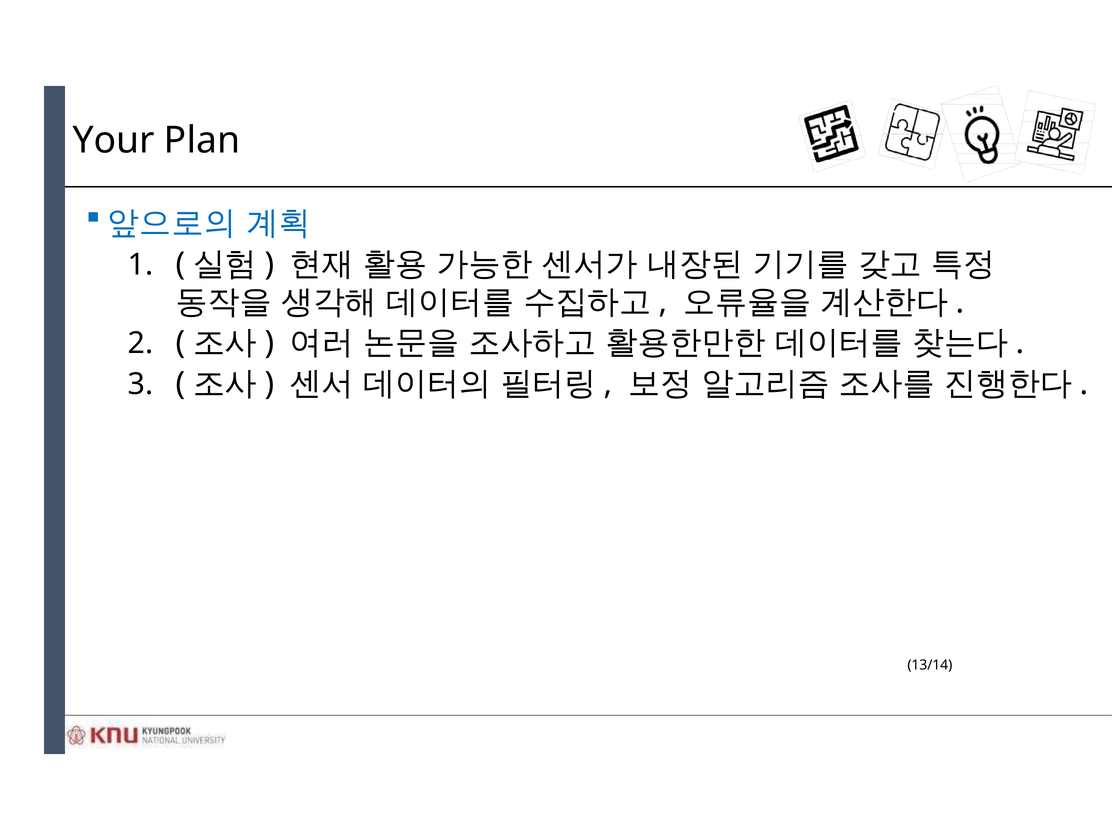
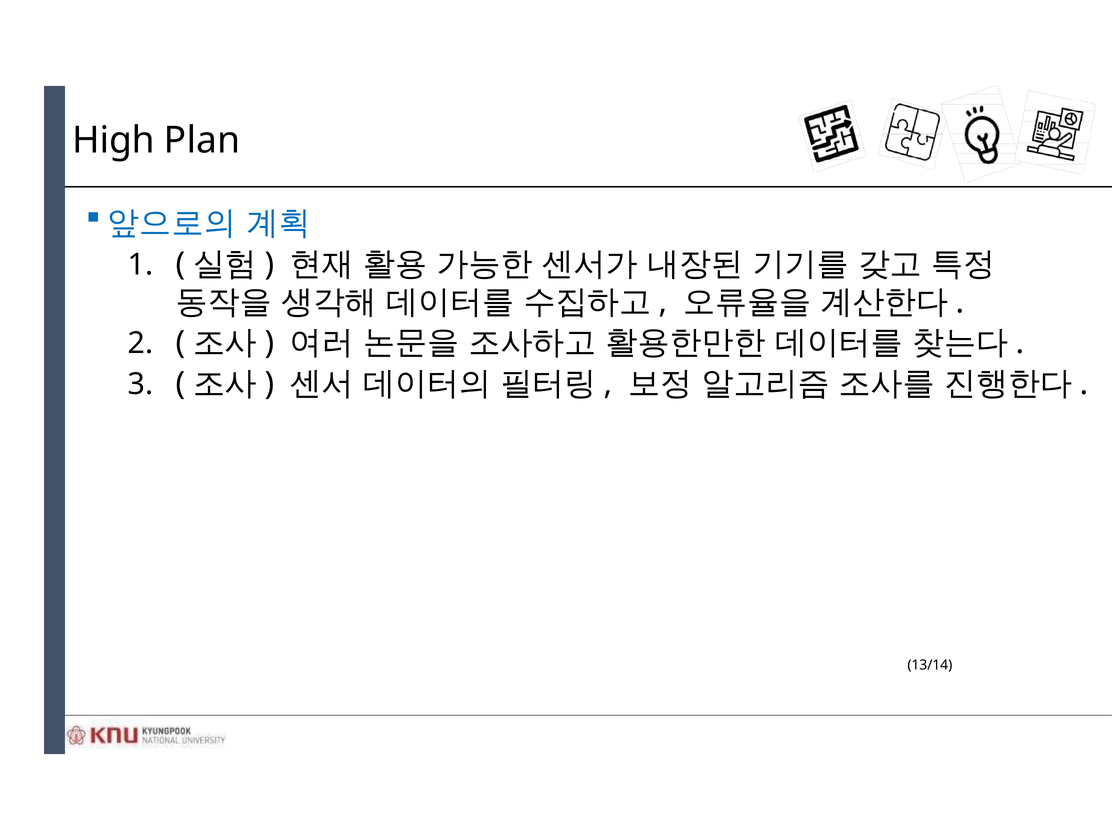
Your: Your -> High
